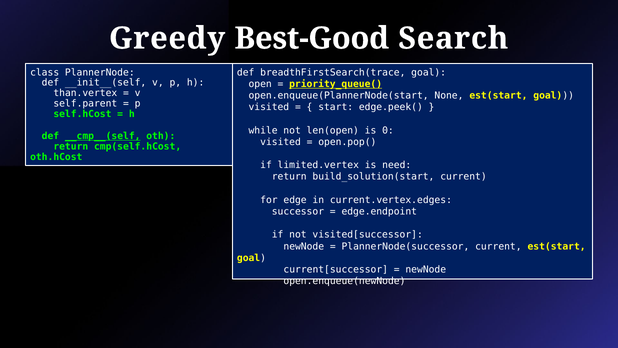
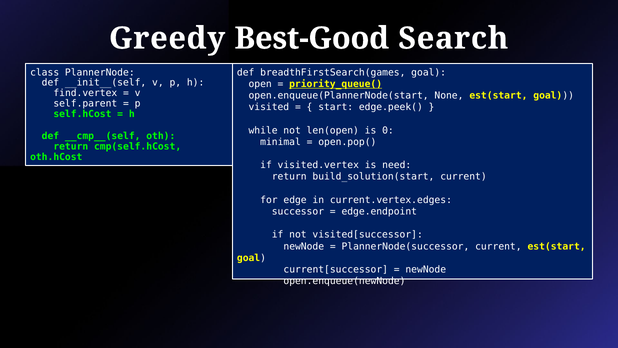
breadthFirstSearch(trace: breadthFirstSearch(trace -> breadthFirstSearch(games
than.vertex: than.vertex -> find.vertex
__cmp__(self underline: present -> none
visited at (281, 142): visited -> minimal
limited.vertex: limited.vertex -> visited.vertex
